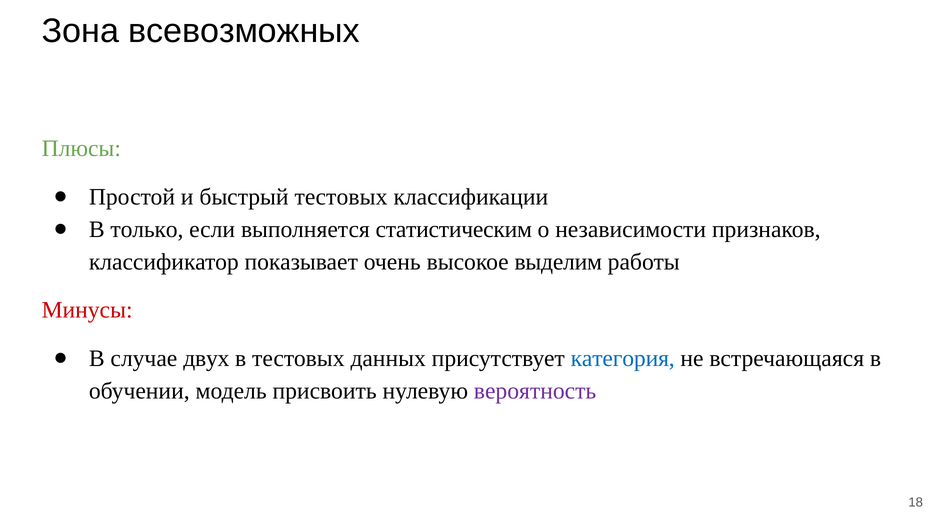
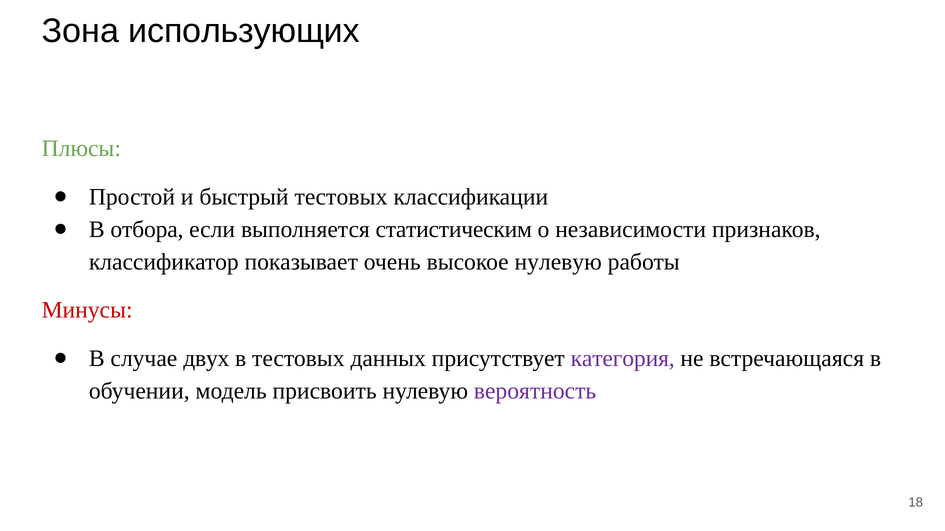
всевозможных: всевозможных -> использующих
только: только -> отбора
высокое выделим: выделим -> нулевую
категория colour: blue -> purple
